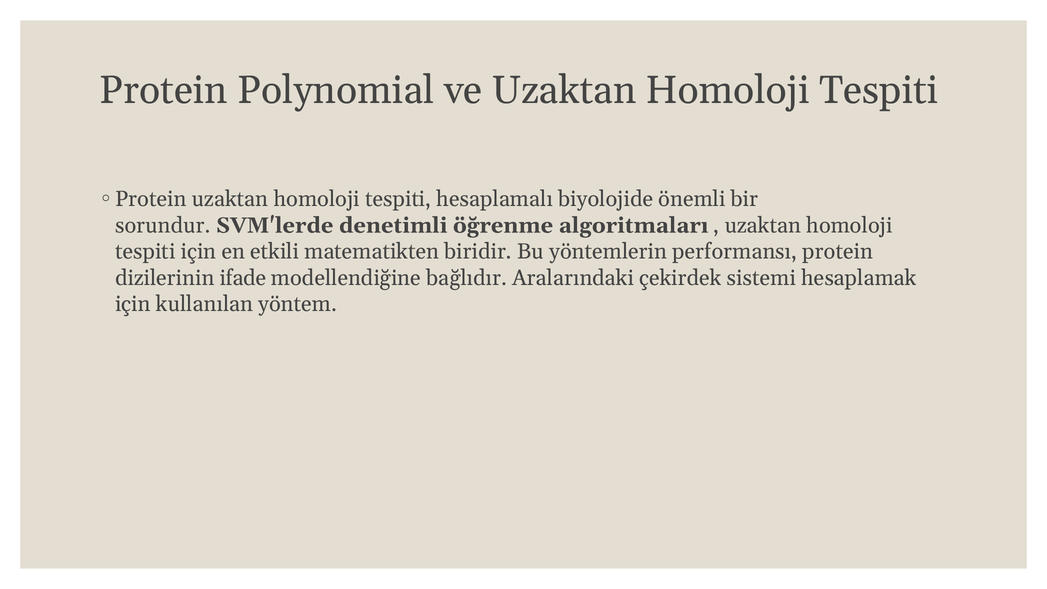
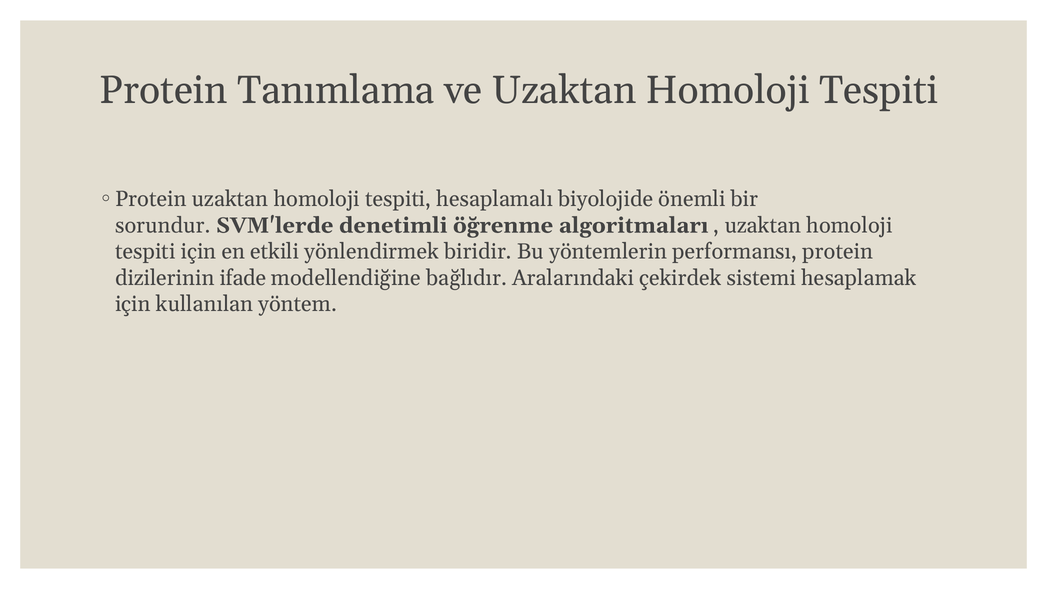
Polynomial: Polynomial -> Tanımlama
matematikten: matematikten -> yönlendirmek
